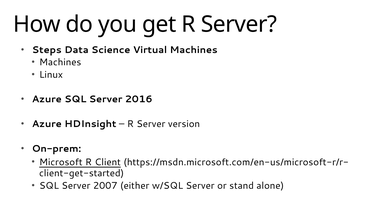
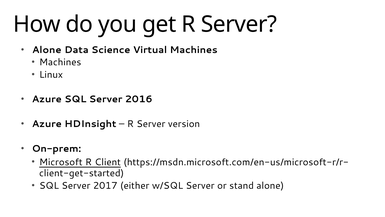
Steps at (47, 50): Steps -> Alone
2007: 2007 -> 2017
